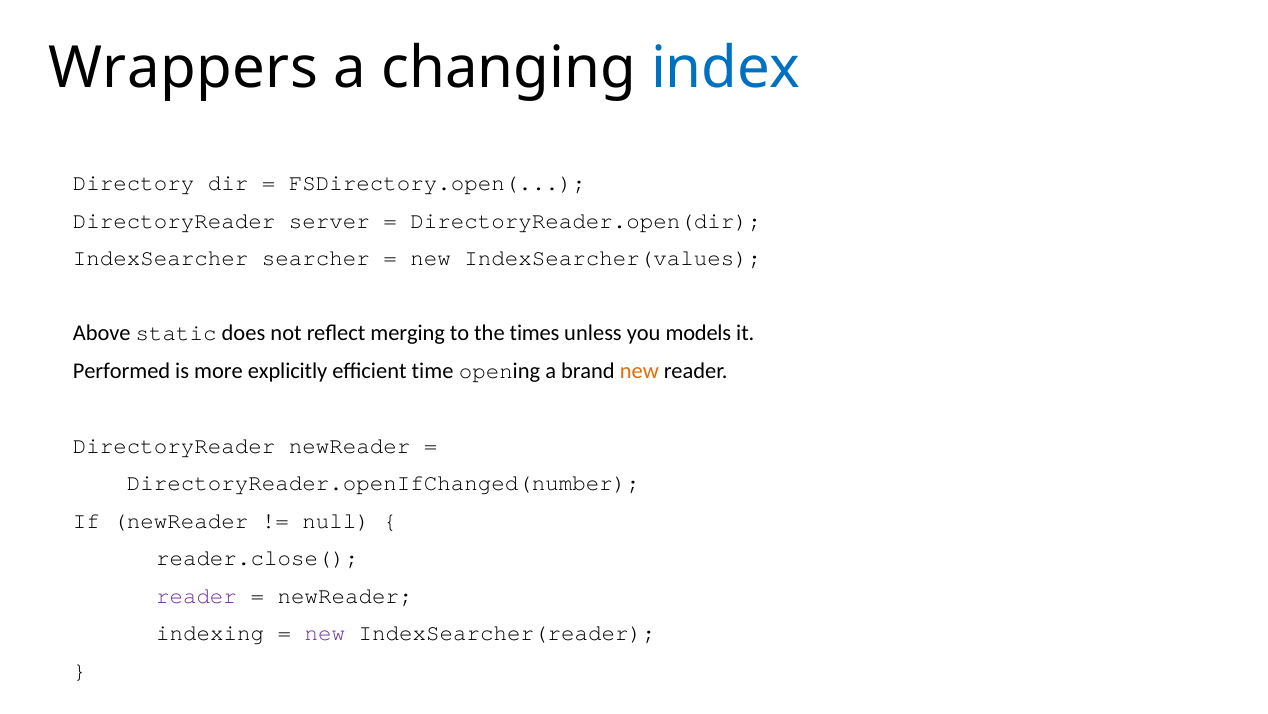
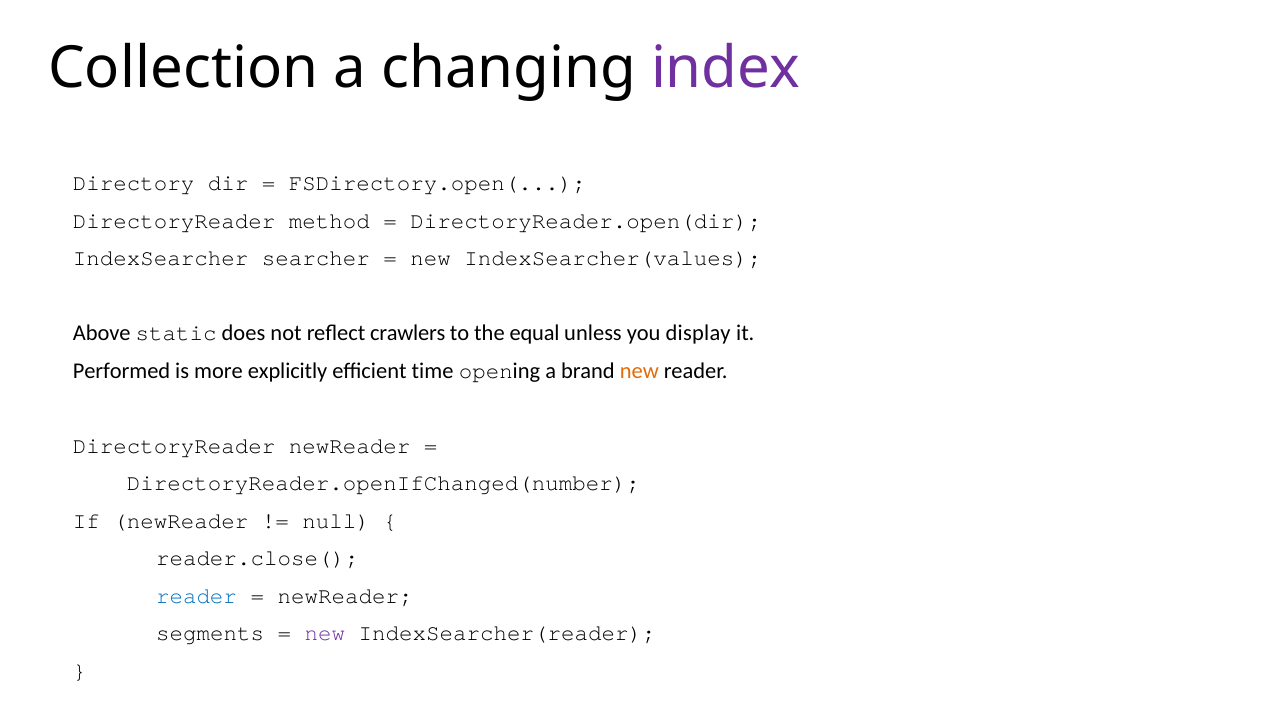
Wrappers: Wrappers -> Collection
index colour: blue -> purple
server: server -> method
merging: merging -> crawlers
times: times -> equal
models: models -> display
reader at (197, 595) colour: purple -> blue
indexing: indexing -> segments
